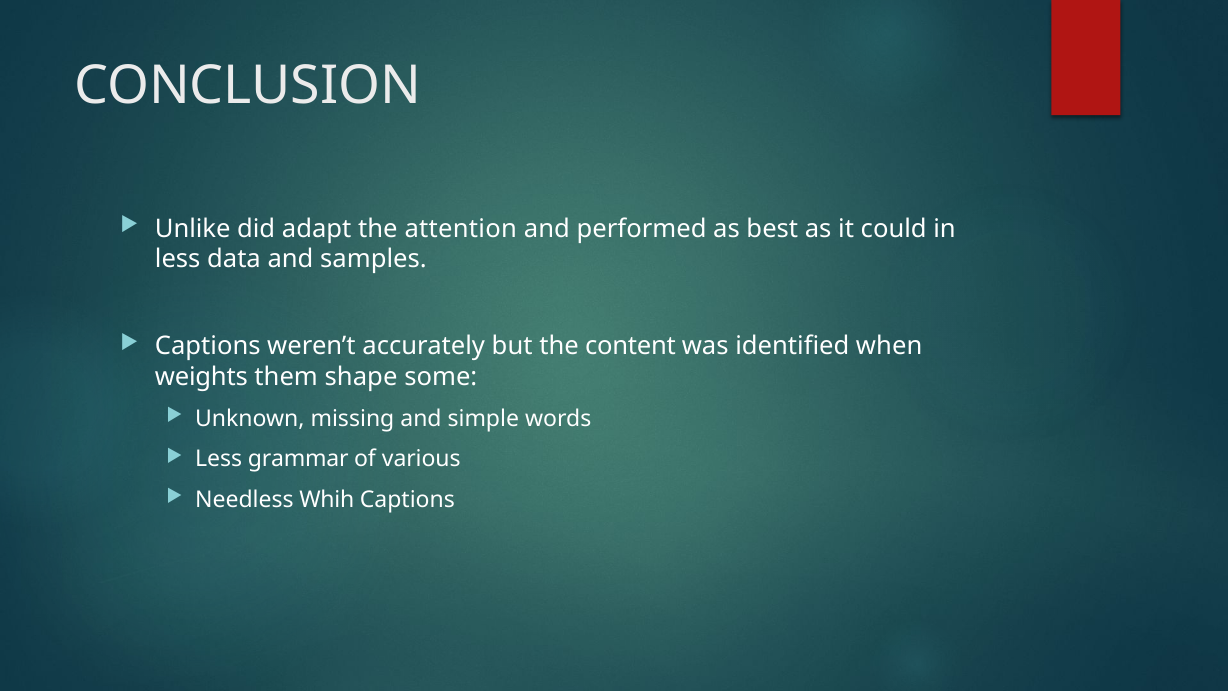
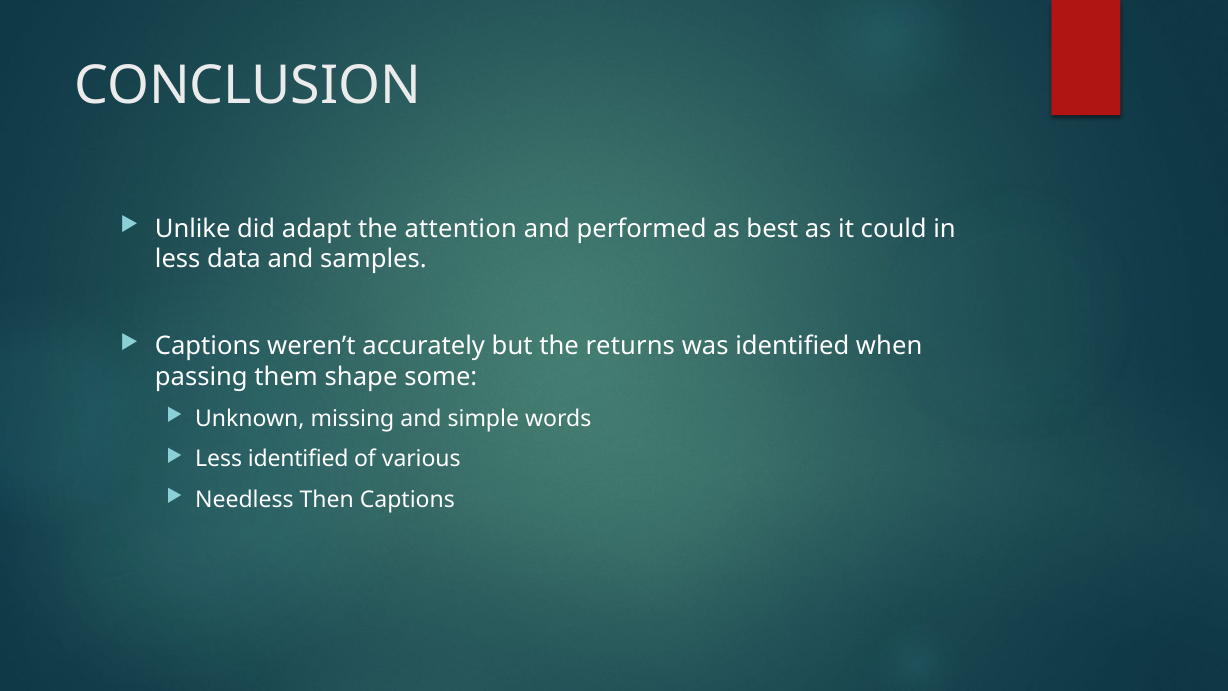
content: content -> returns
weights: weights -> passing
Less grammar: grammar -> identified
Whih: Whih -> Then
